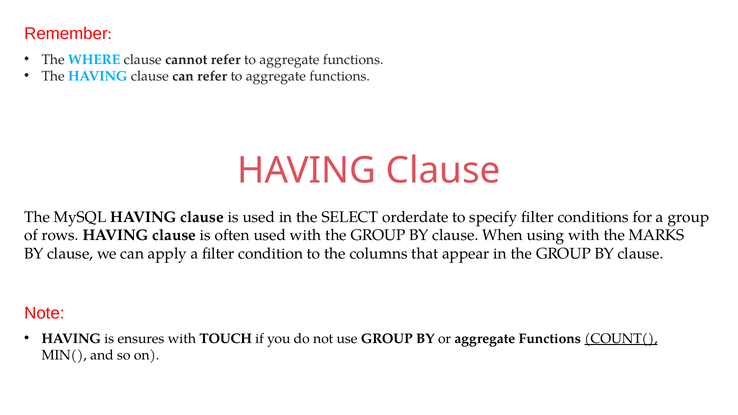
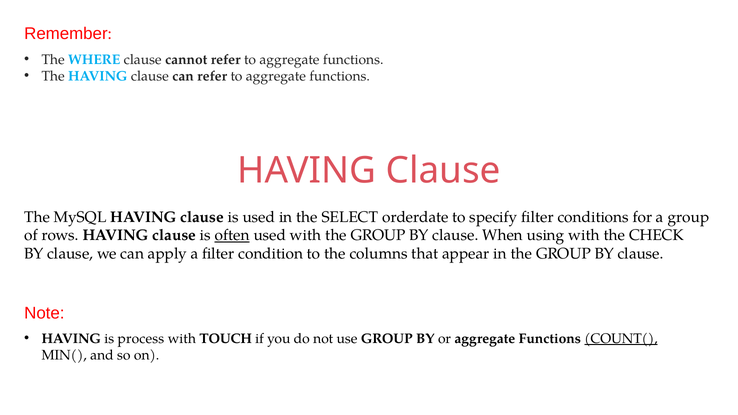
often underline: none -> present
MARKS: MARKS -> CHECK
ensures: ensures -> process
